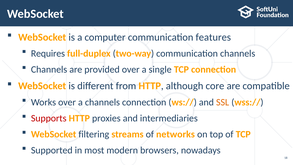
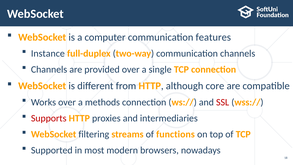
Requires: Requires -> Instance
a channels: channels -> methods
SSL colour: orange -> red
networks: networks -> functions
